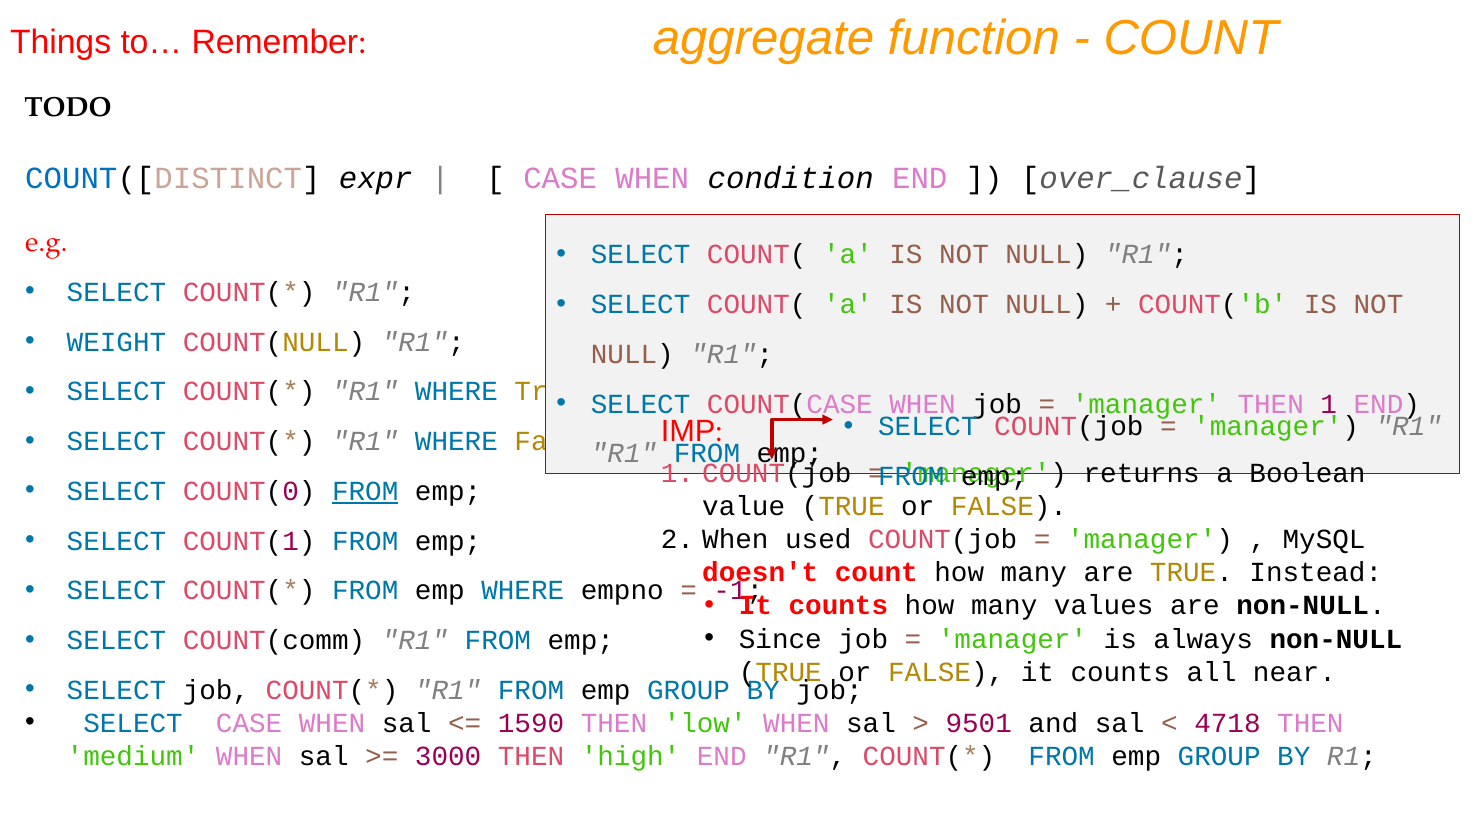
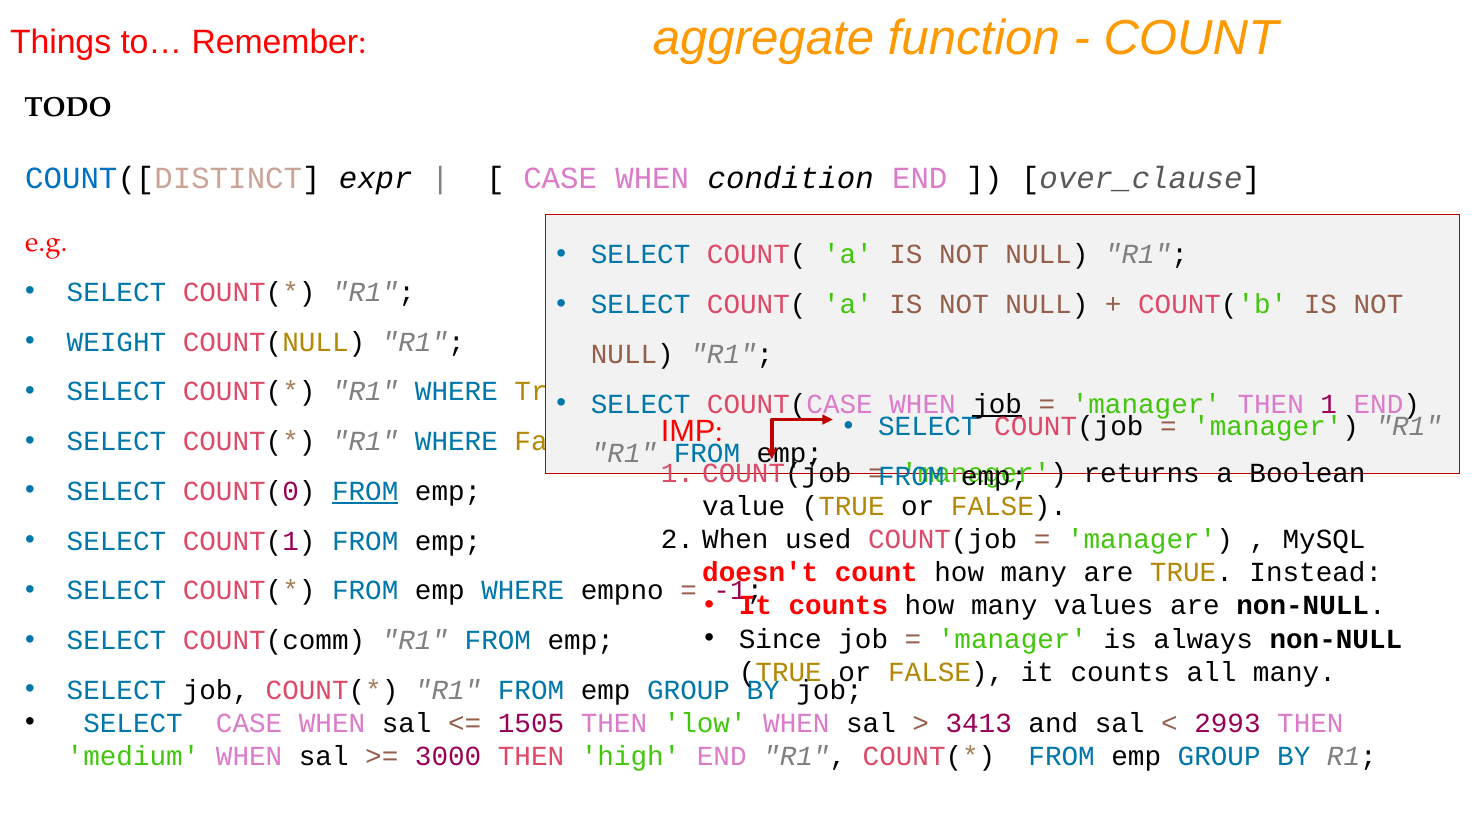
job at (997, 404) underline: none -> present
all near: near -> many
1590: 1590 -> 1505
9501: 9501 -> 3413
4718: 4718 -> 2993
